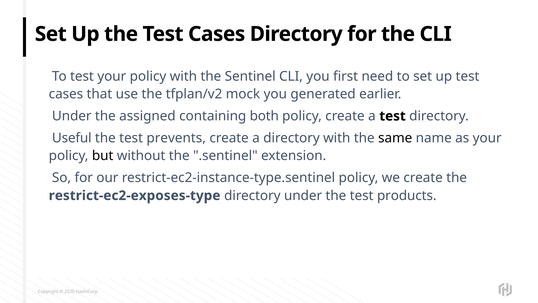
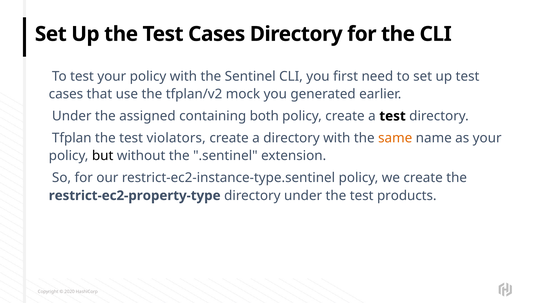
Useful: Useful -> Tfplan
prevents: prevents -> violators
same colour: black -> orange
restrict-ec2-exposes-type: restrict-ec2-exposes-type -> restrict-ec2-property-type
